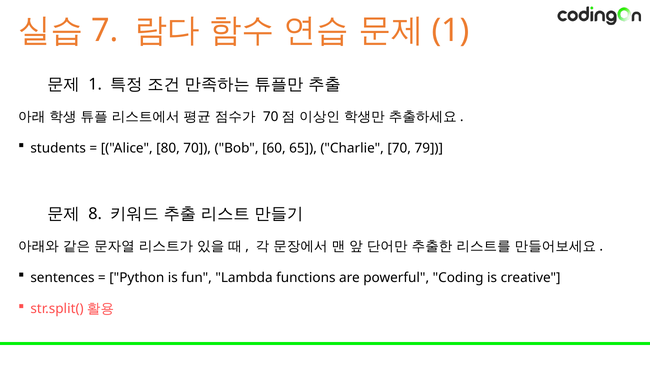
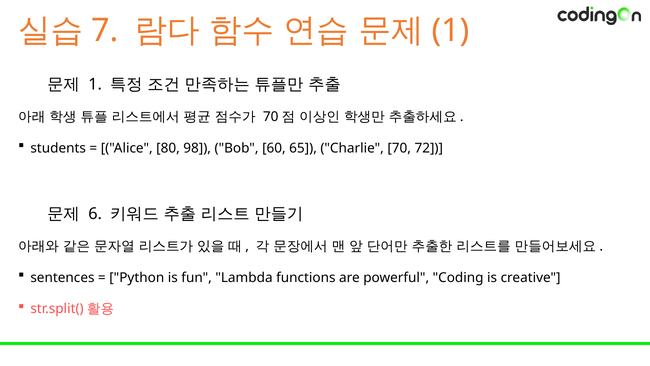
80 70: 70 -> 98
79: 79 -> 72
8: 8 -> 6
